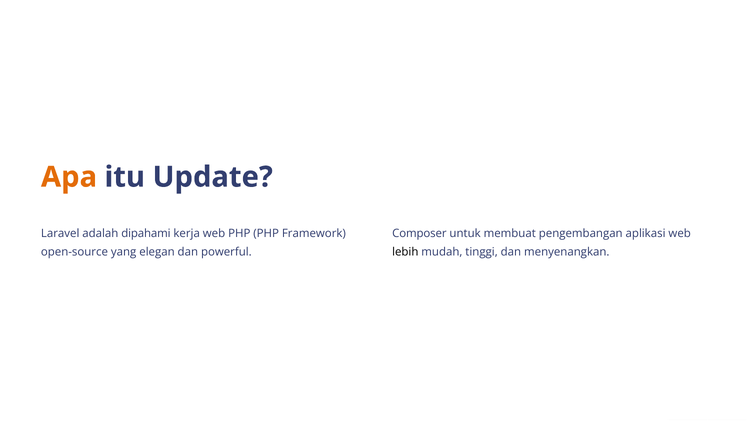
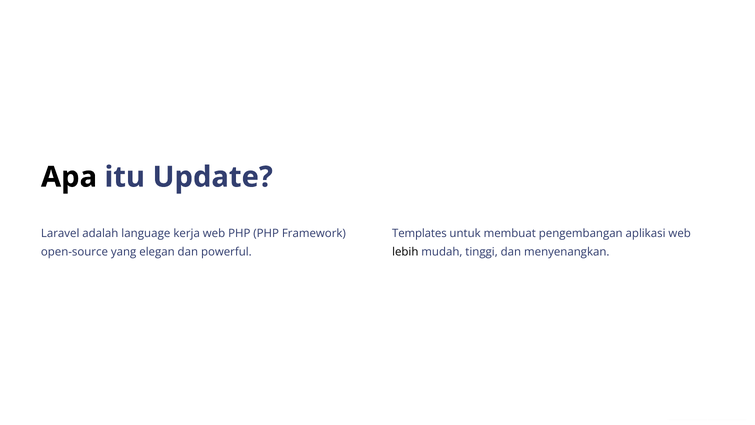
Apa colour: orange -> black
dipahami: dipahami -> language
Composer: Composer -> Templates
